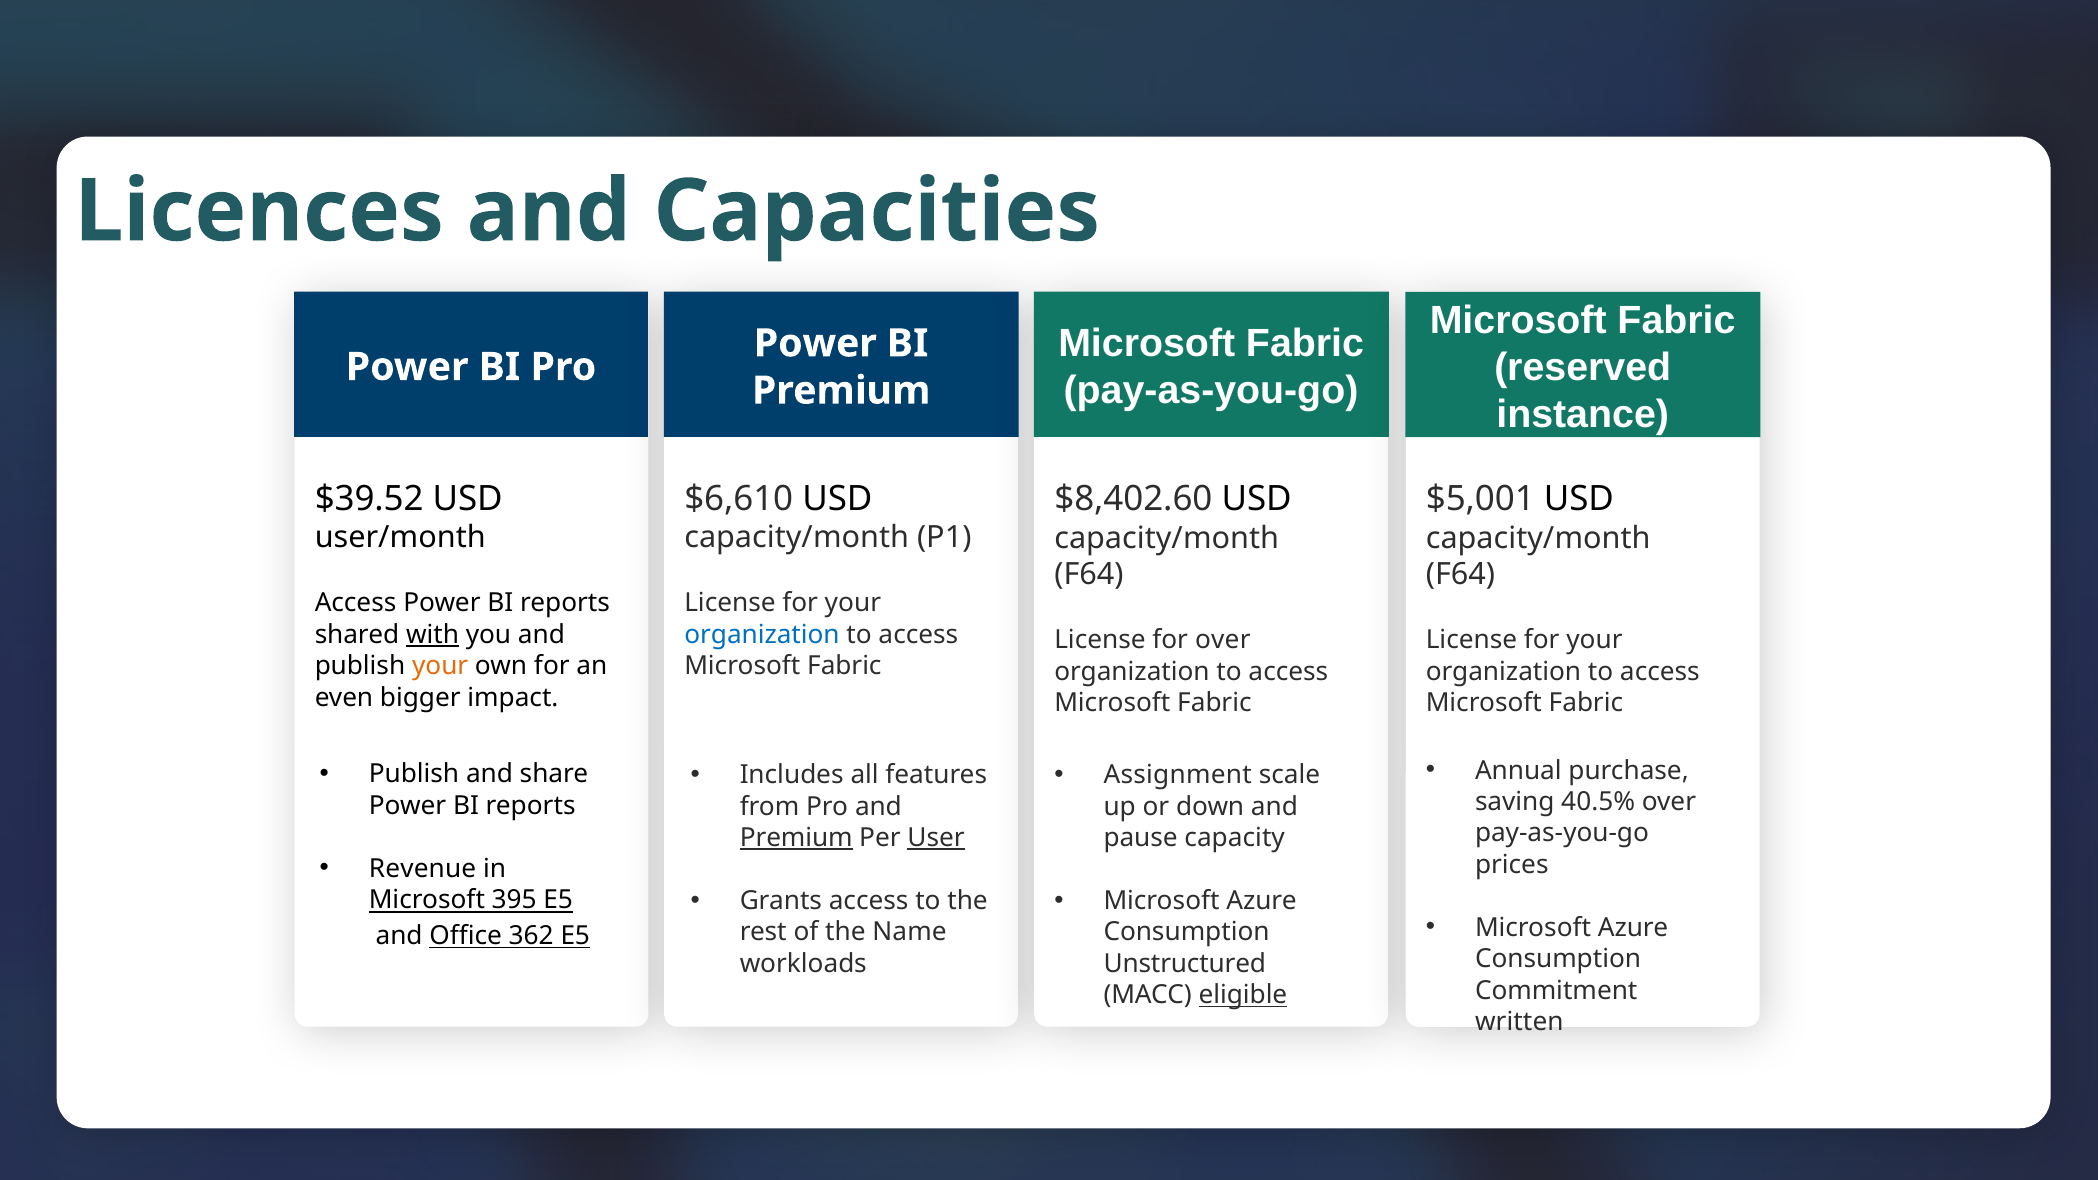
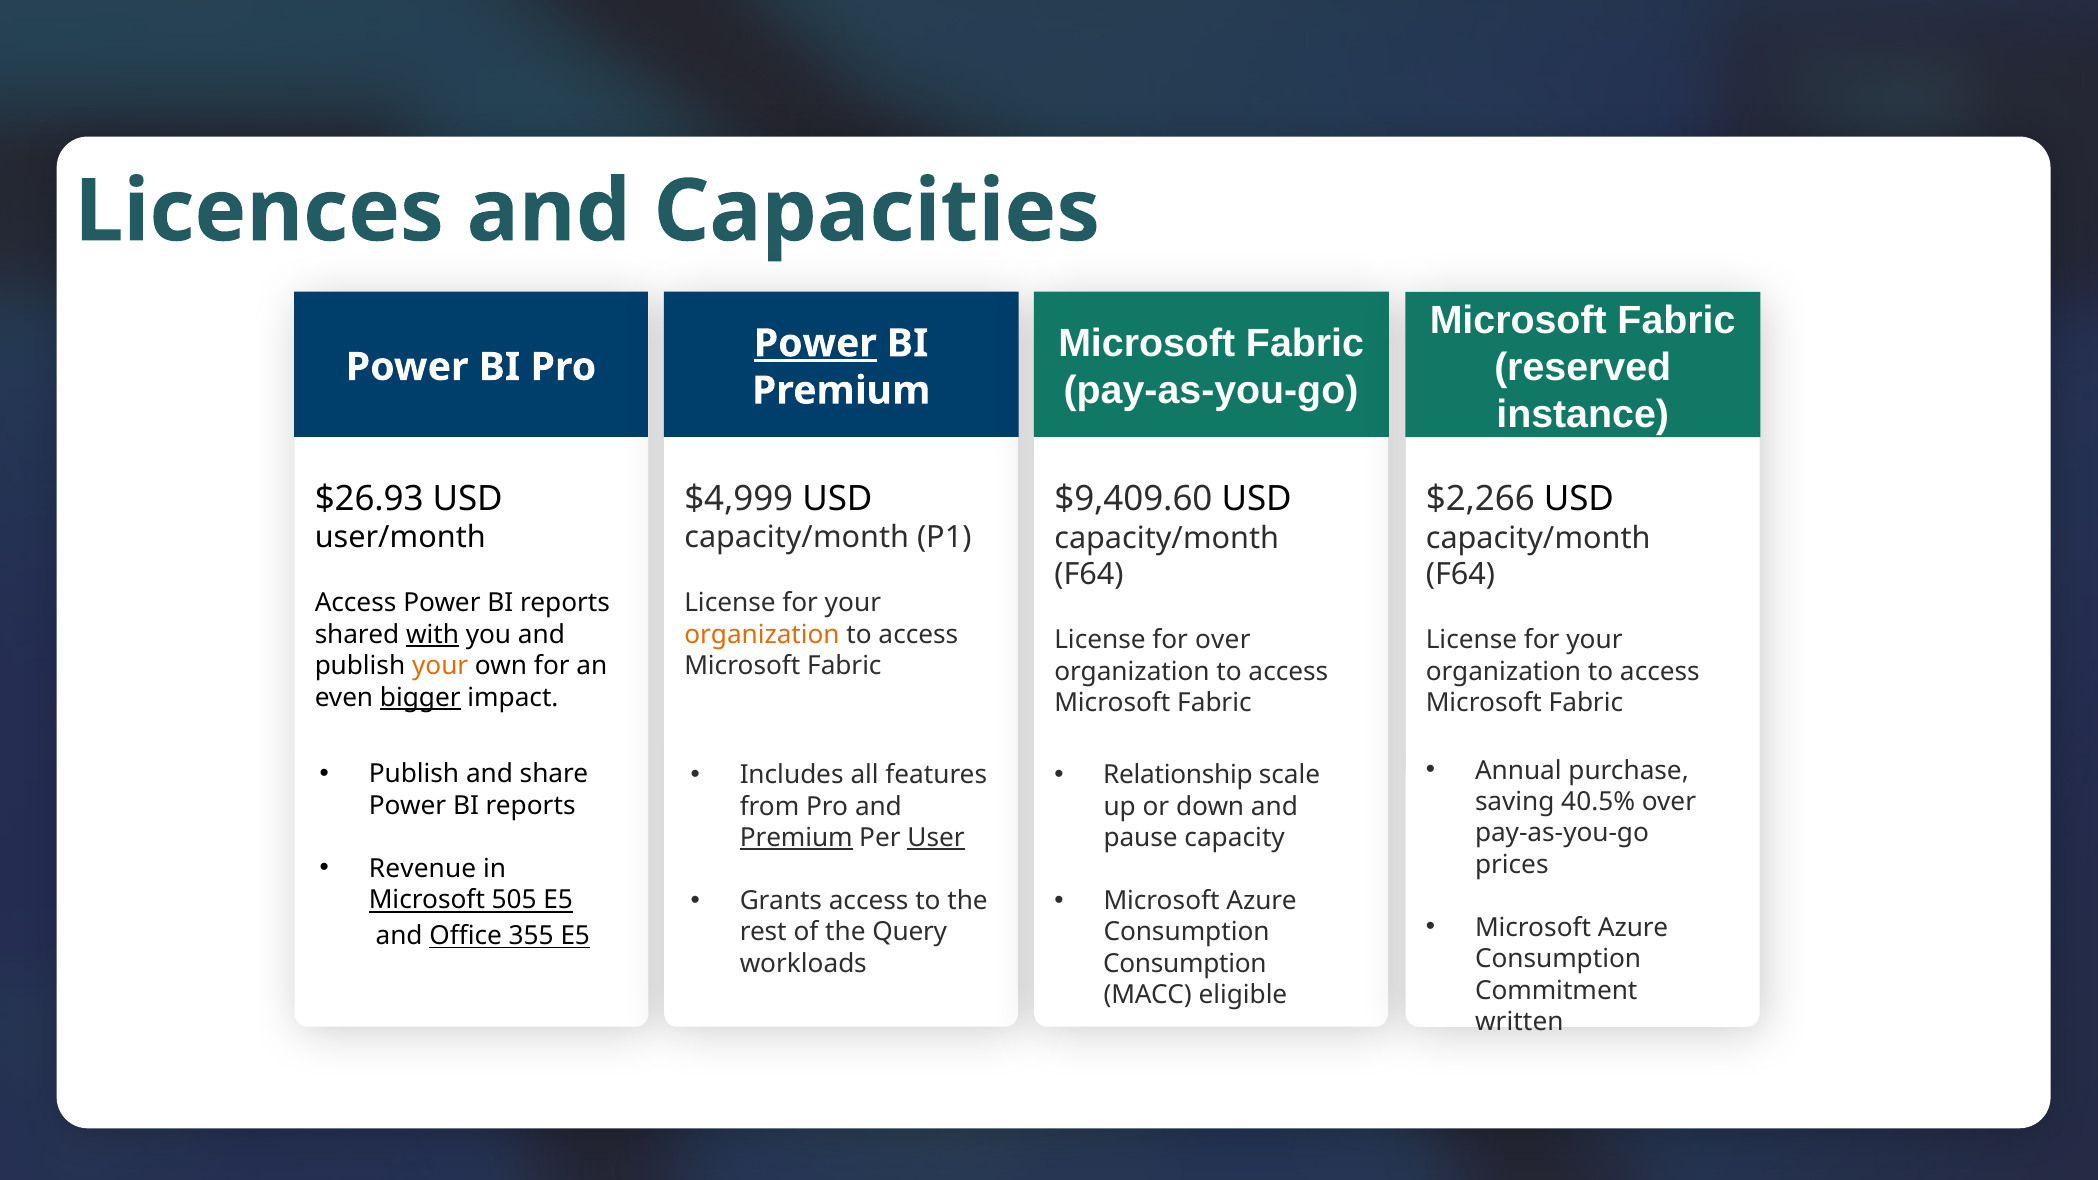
Power at (815, 343) underline: none -> present
$39.52: $39.52 -> $26.93
$6,610: $6,610 -> $4,999
$8,402.60: $8,402.60 -> $9,409.60
$5,001: $5,001 -> $2,266
organization at (762, 635) colour: blue -> orange
bigger underline: none -> present
Assignment: Assignment -> Relationship
395: 395 -> 505
Name: Name -> Query
362: 362 -> 355
Unstructured at (1185, 964): Unstructured -> Consumption
eligible underline: present -> none
